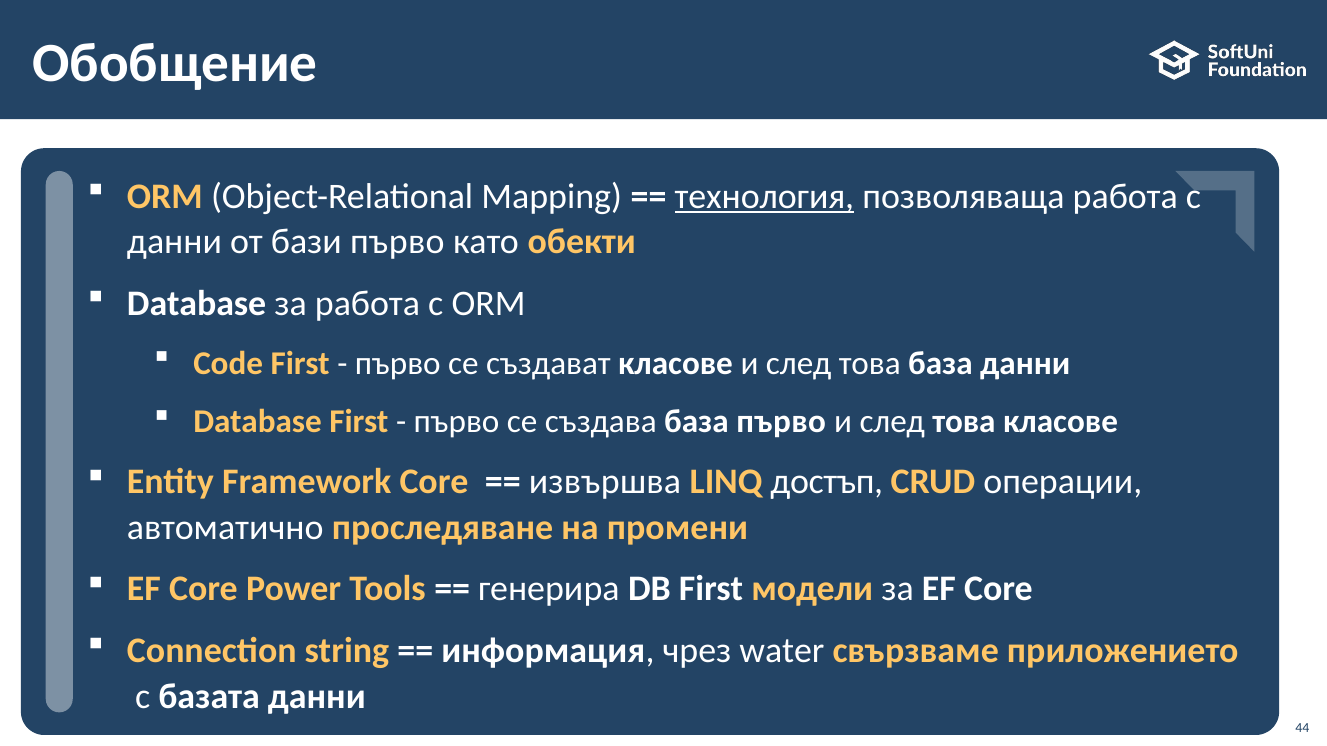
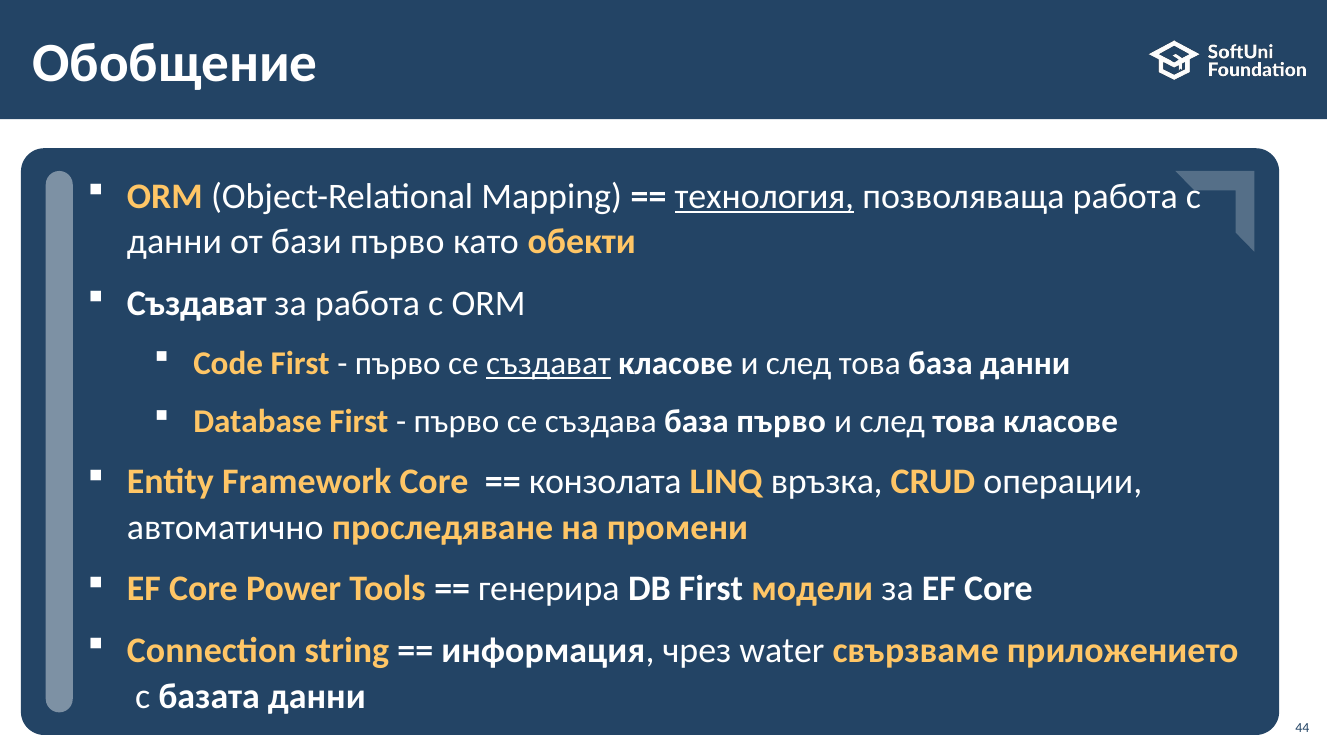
Database at (197, 304): Database -> Създават
създават at (548, 364) underline: none -> present
извършва: извършва -> конзолата
достъп: достъп -> връзка
